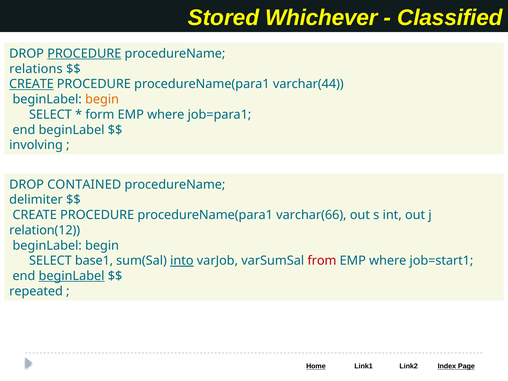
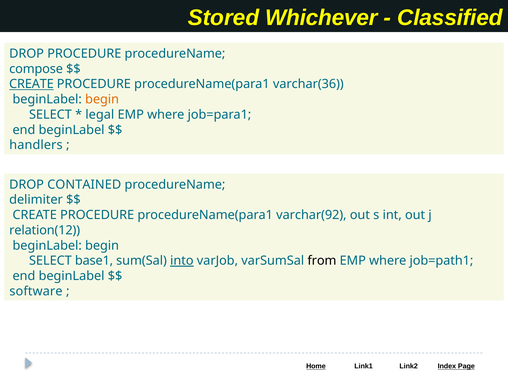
PROCEDURE at (84, 54) underline: present -> none
relations: relations -> compose
varchar(44: varchar(44 -> varchar(36
form: form -> legal
involving: involving -> handlers
varchar(66: varchar(66 -> varchar(92
from colour: red -> black
job=start1: job=start1 -> job=path1
beginLabel at (72, 276) underline: present -> none
repeated: repeated -> software
